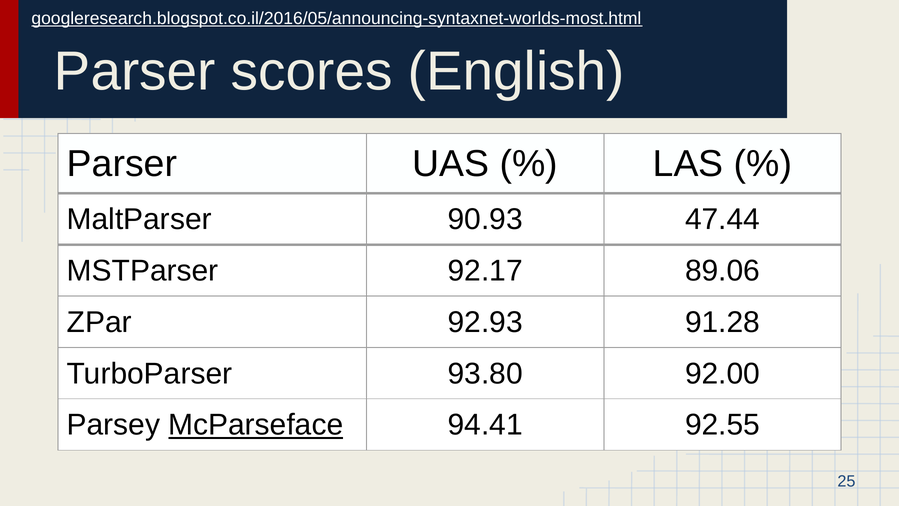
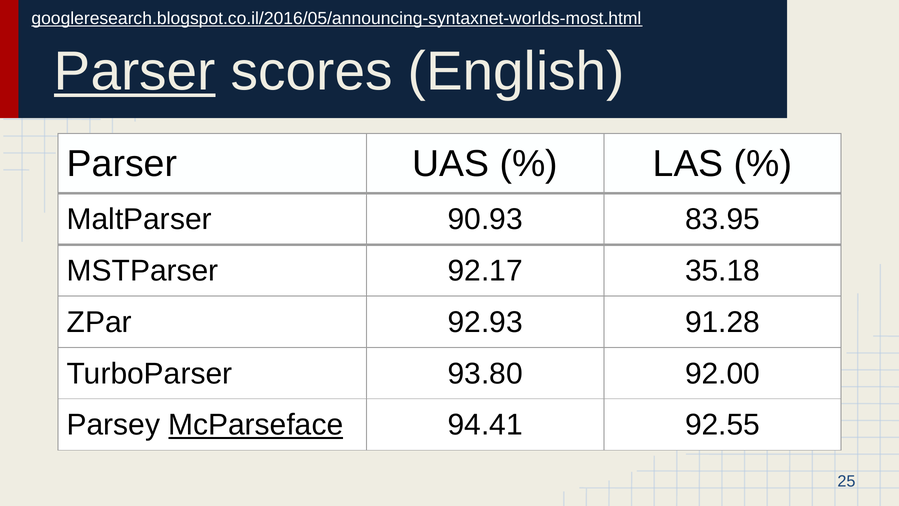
Parser at (135, 72) underline: none -> present
47.44: 47.44 -> 83.95
89.06: 89.06 -> 35.18
